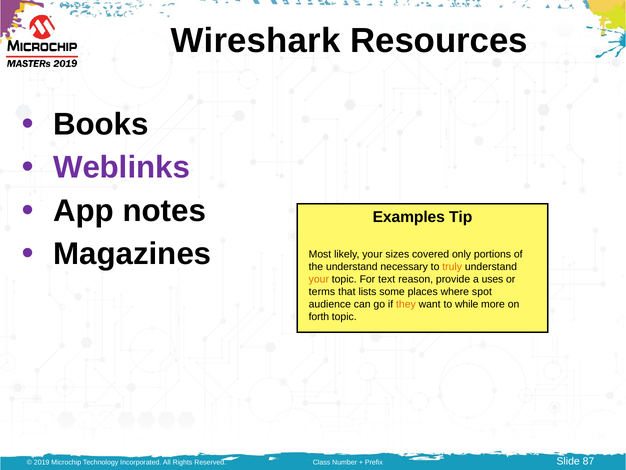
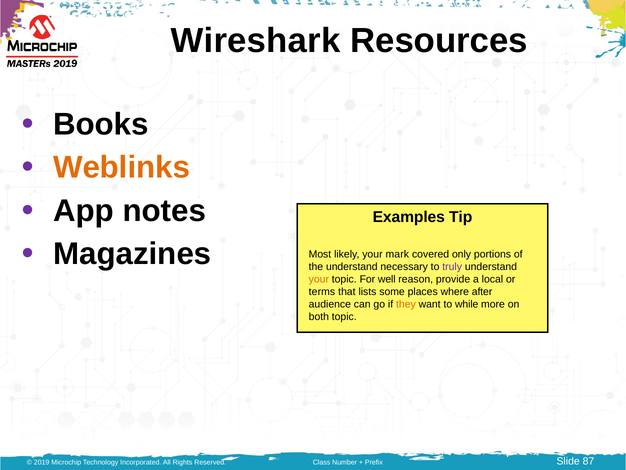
Weblinks colour: purple -> orange
sizes: sizes -> mark
truly colour: orange -> purple
text: text -> well
uses: uses -> local
spot: spot -> after
forth: forth -> both
